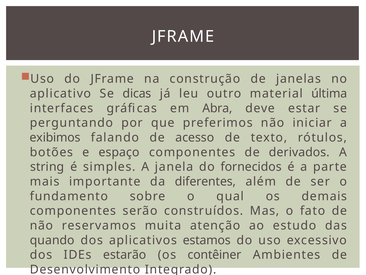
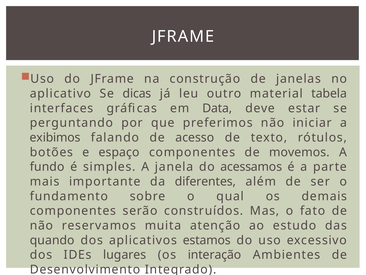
última: última -> tabela
Abra: Abra -> Data
derivados: derivados -> movemos
string: string -> fundo
fornecidos: fornecidos -> acessamos
estarão: estarão -> lugares
contêiner: contêiner -> interação
